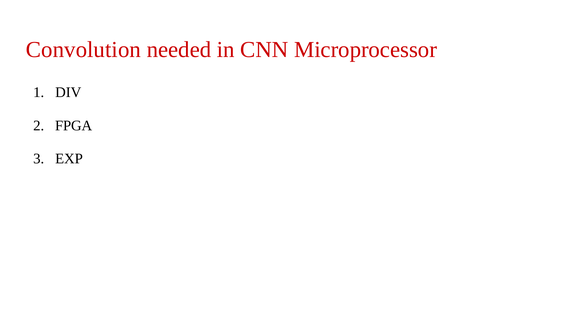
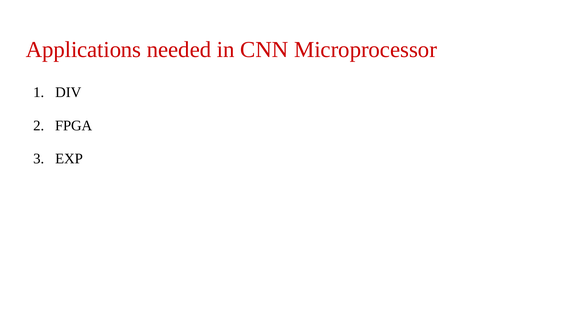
Convolution: Convolution -> Applications
